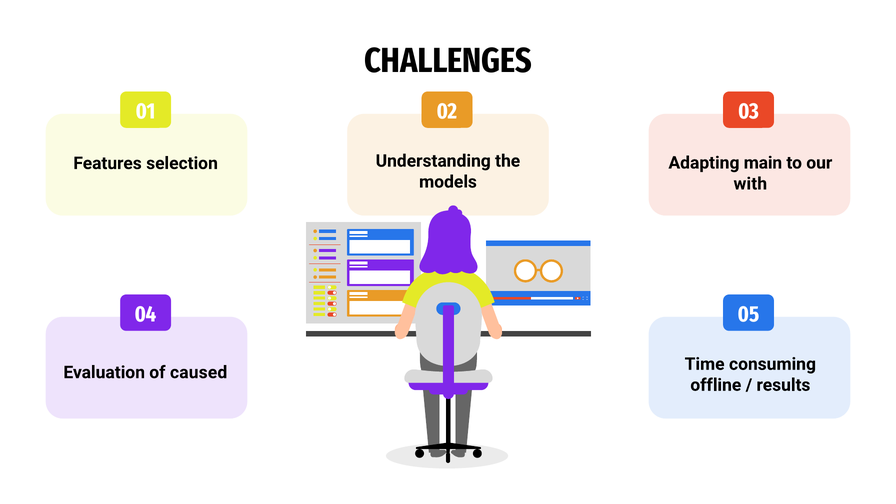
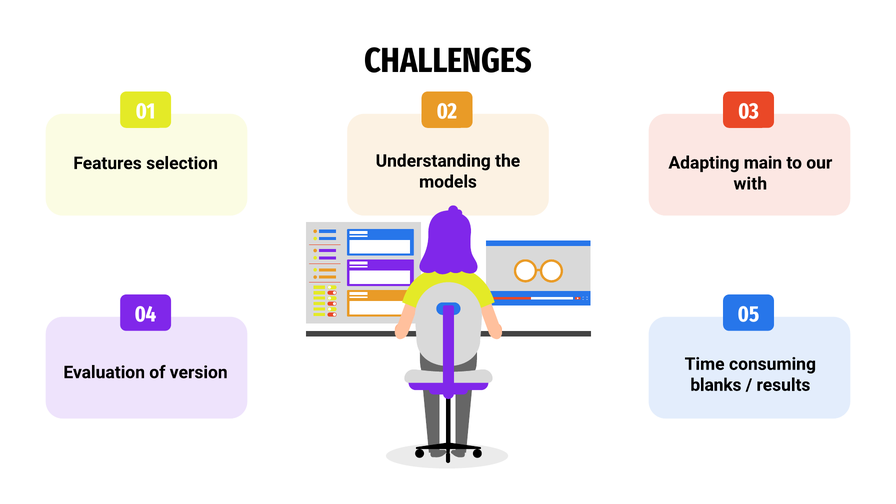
caused: caused -> version
offline: offline -> blanks
